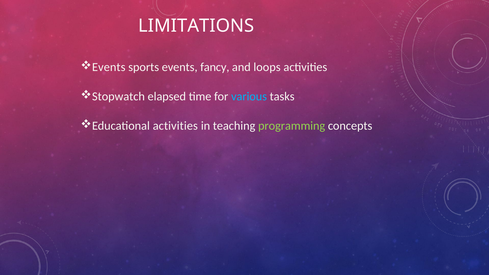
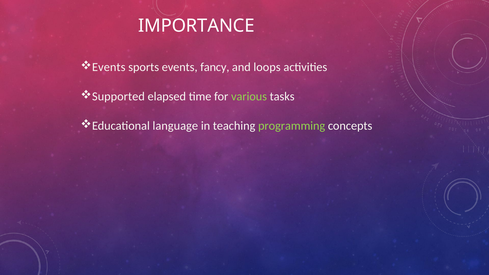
LIMITATIONS: LIMITATIONS -> IMPORTANCE
Stopwatch: Stopwatch -> Supported
various colour: light blue -> light green
Educational activities: activities -> language
